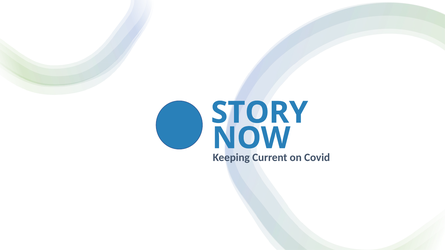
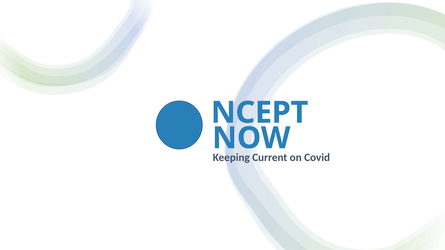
STORY: STORY -> NCEPT
